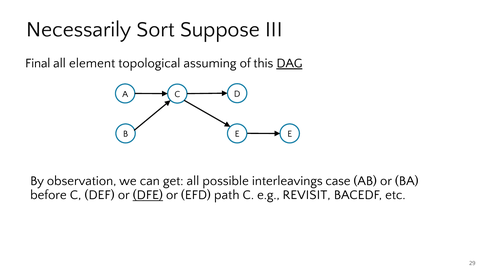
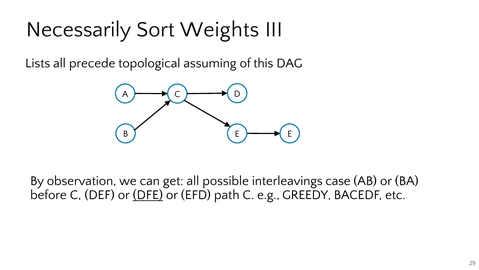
Suppose: Suppose -> Weights
Final: Final -> Lists
element: element -> precede
DAG underline: present -> none
REVISIT: REVISIT -> GREEDY
